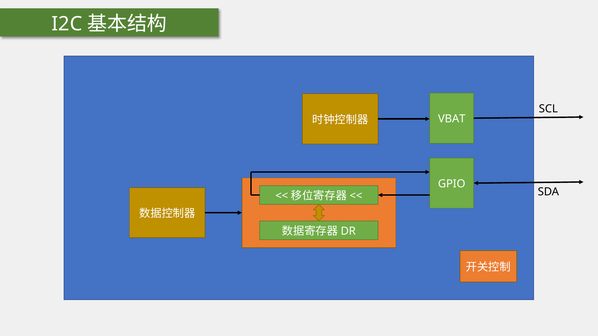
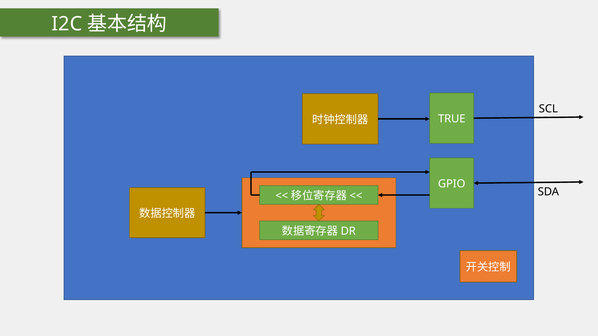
VBAT: VBAT -> TRUE
